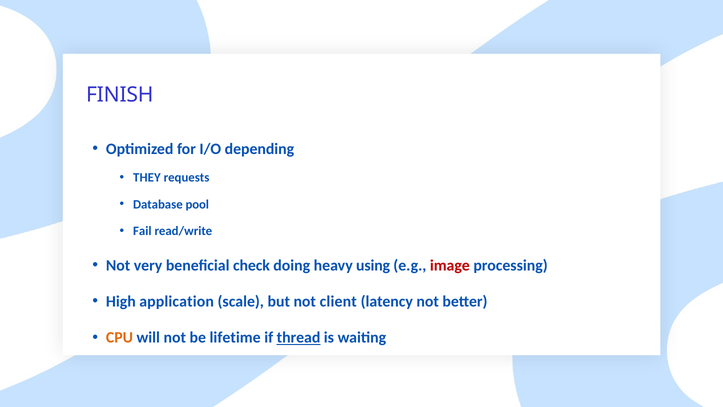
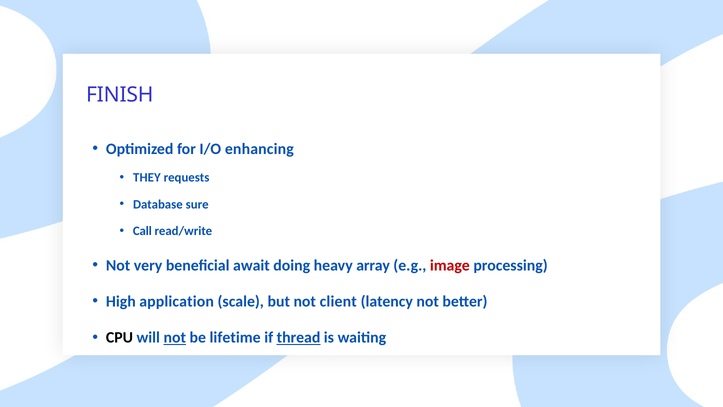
depending: depending -> enhancing
pool: pool -> sure
Fail: Fail -> Call
check: check -> await
using: using -> array
CPU colour: orange -> black
not at (175, 337) underline: none -> present
